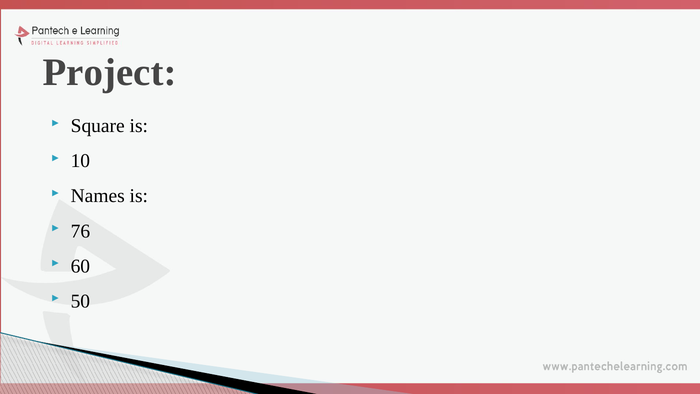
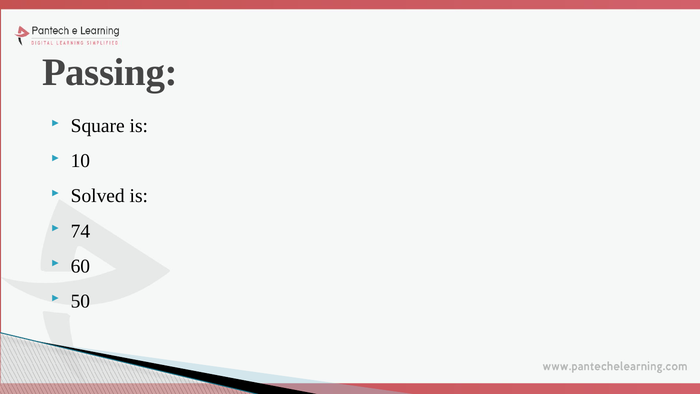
Project: Project -> Passing
Names: Names -> Solved
76: 76 -> 74
